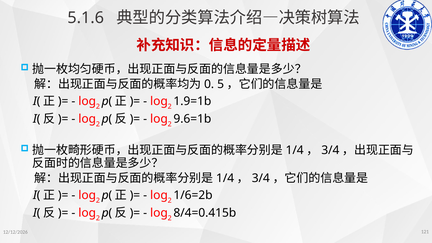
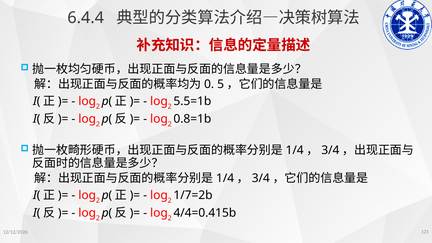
5.1.6: 5.1.6 -> 6.4.4
1.9=1b: 1.9=1b -> 5.5=1b
9.6=1b: 9.6=1b -> 0.8=1b
1/6=2b: 1/6=2b -> 1/7=2b
8/4=0.415b: 8/4=0.415b -> 4/4=0.415b
